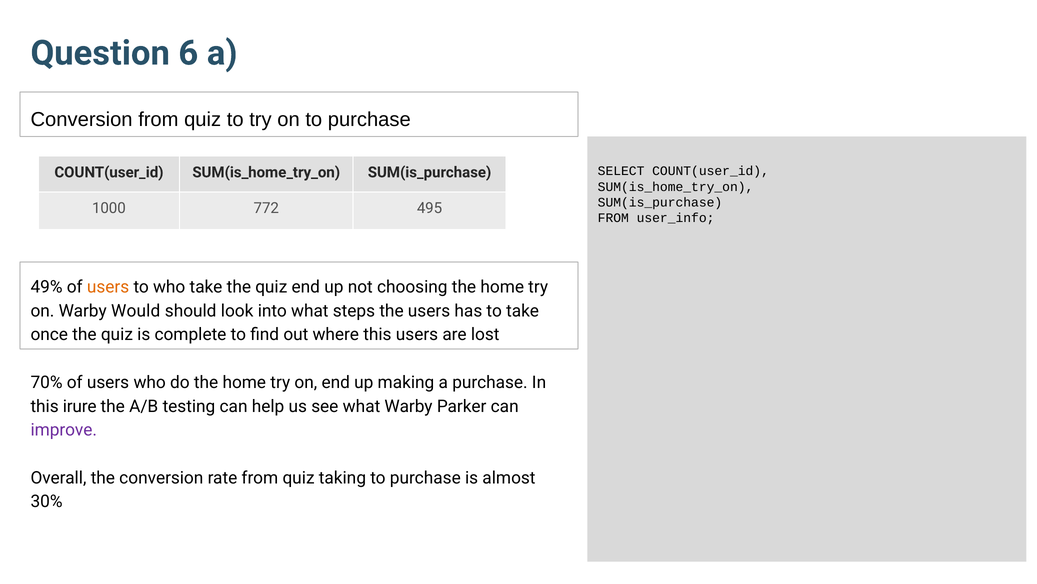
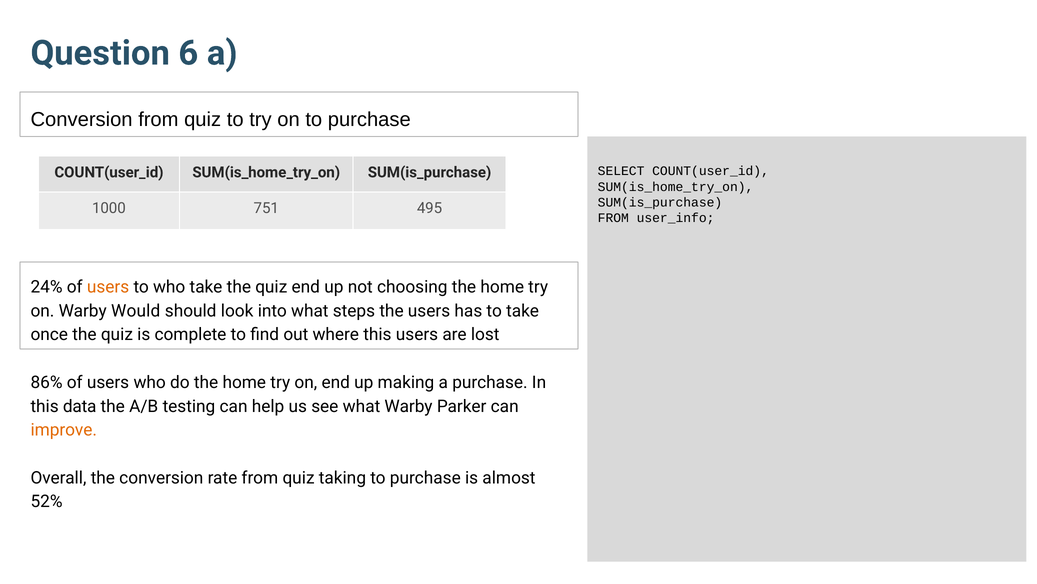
772: 772 -> 751
49%: 49% -> 24%
70%: 70% -> 86%
irure: irure -> data
improve colour: purple -> orange
30%: 30% -> 52%
